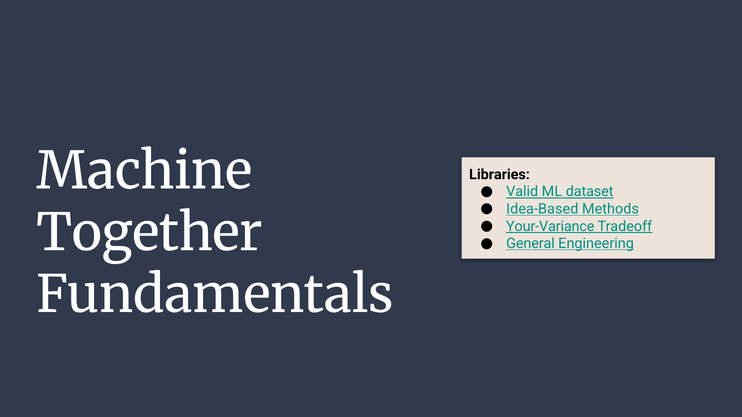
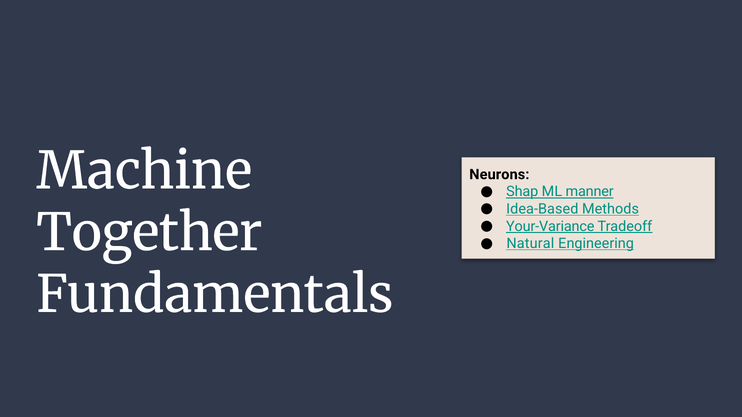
Libraries: Libraries -> Neurons
Valid: Valid -> Shap
dataset: dataset -> manner
General: General -> Natural
